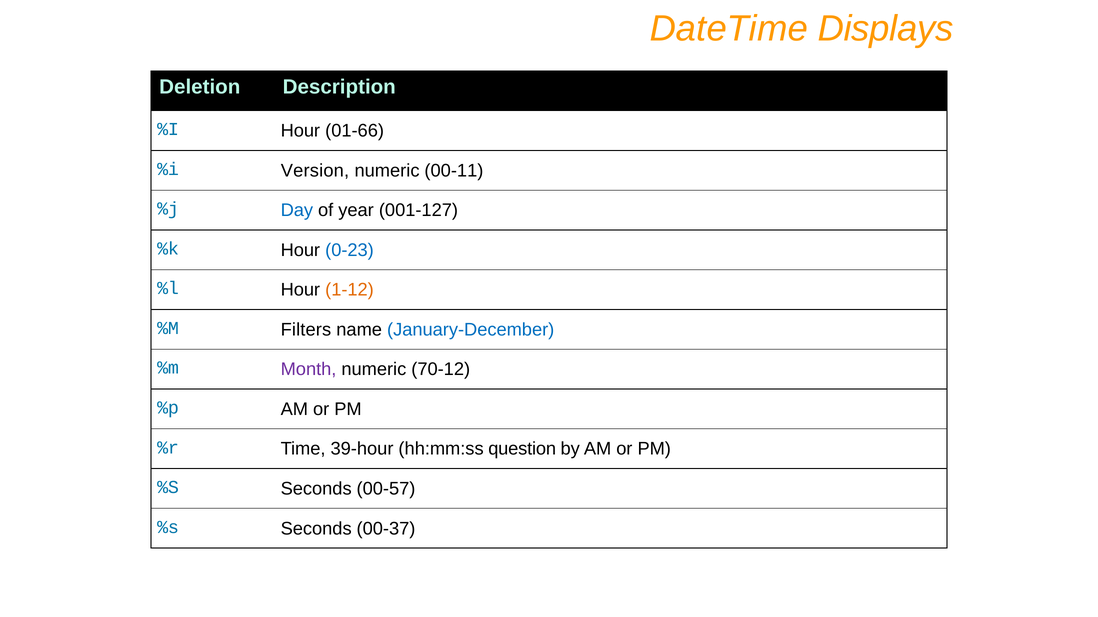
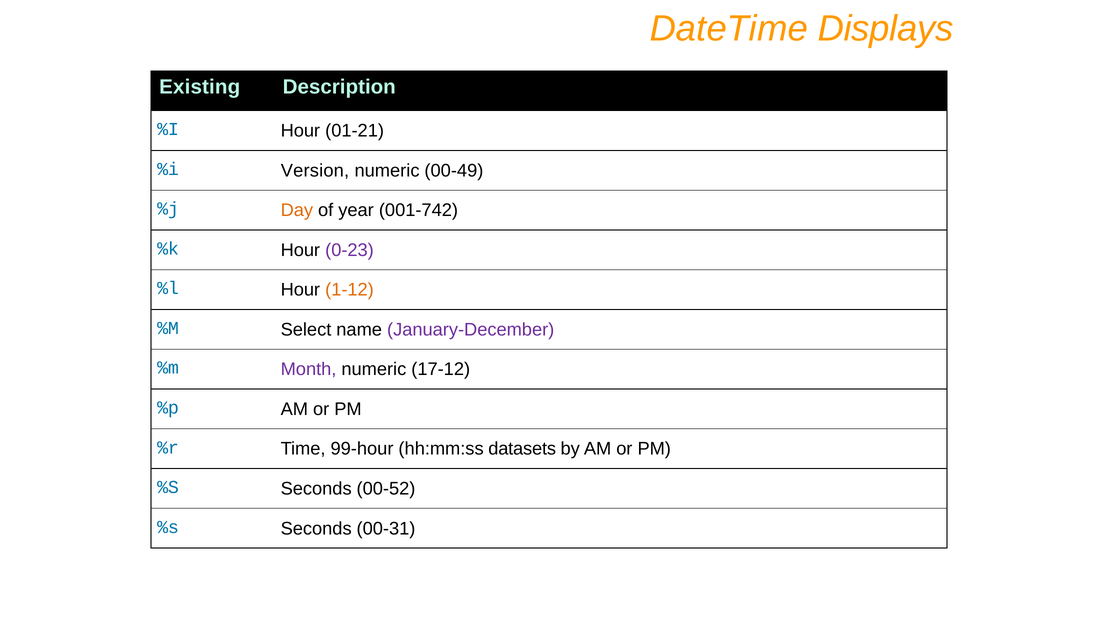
Deletion: Deletion -> Existing
01-66: 01-66 -> 01-21
00-11: 00-11 -> 00-49
Day colour: blue -> orange
001-127: 001-127 -> 001-742
0-23 colour: blue -> purple
Filters: Filters -> Select
January-December colour: blue -> purple
70-12: 70-12 -> 17-12
39-hour: 39-hour -> 99-hour
question: question -> datasets
00-57: 00-57 -> 00-52
00-37: 00-37 -> 00-31
